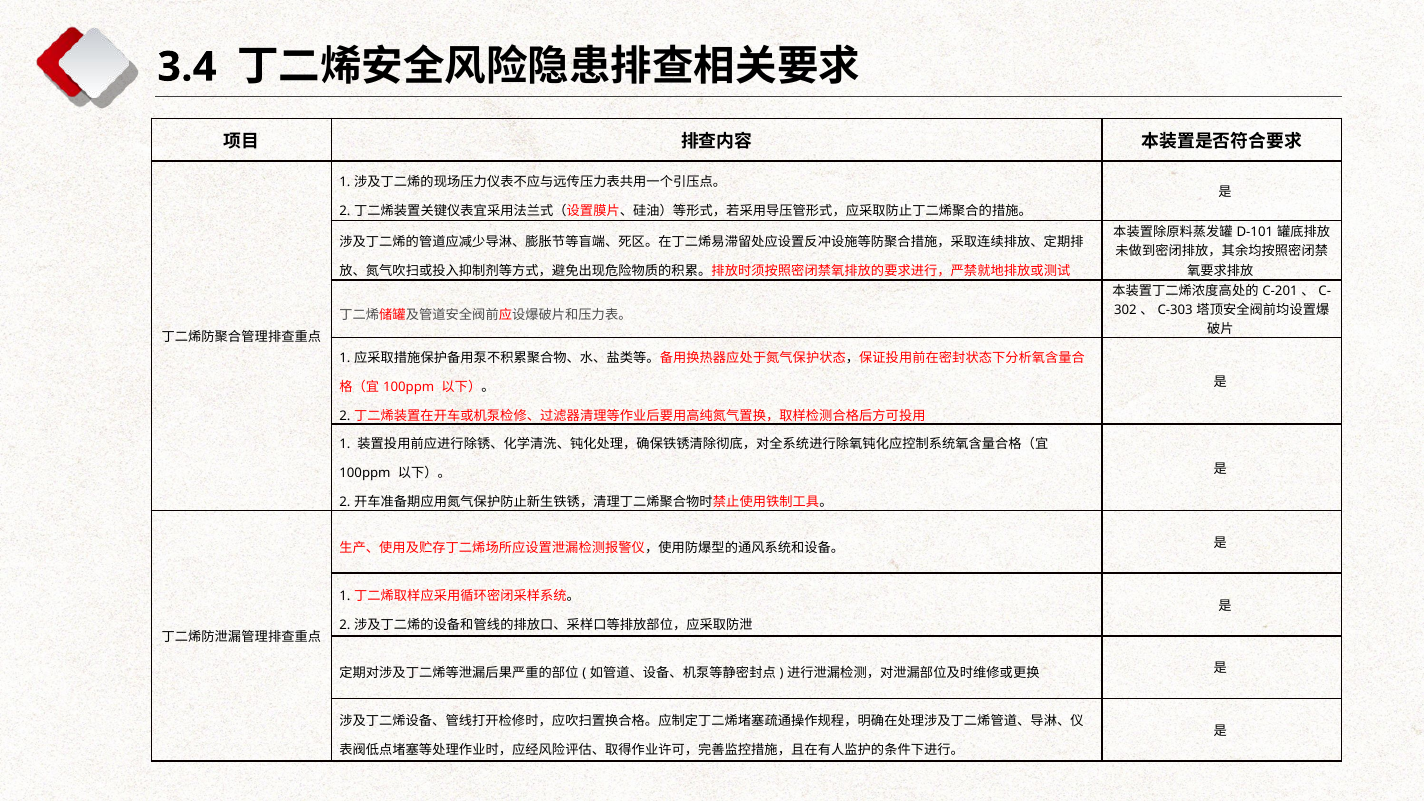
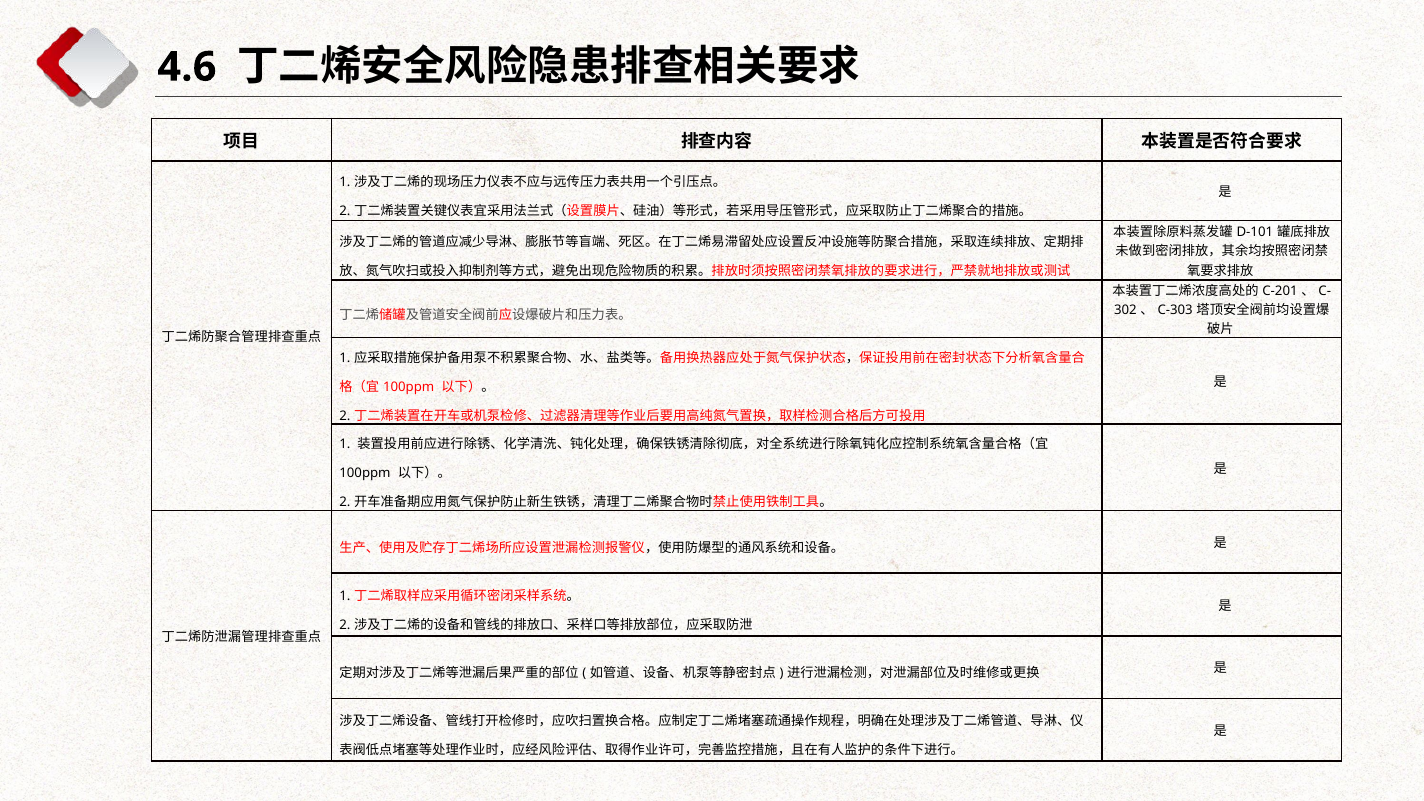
3.4: 3.4 -> 4.6
